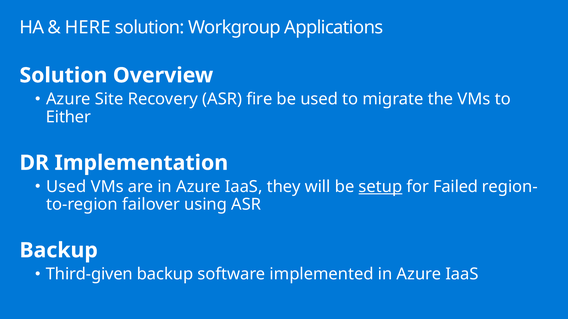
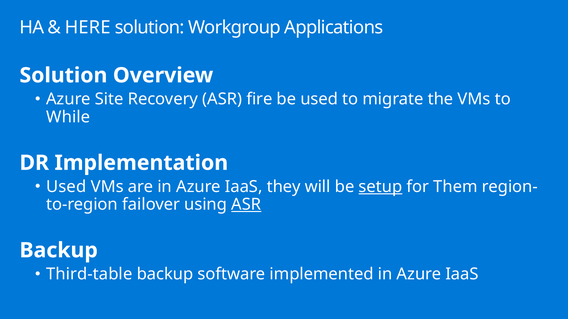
Either: Either -> While
Failed: Failed -> Them
ASR at (246, 205) underline: none -> present
Third-given: Third-given -> Third-table
